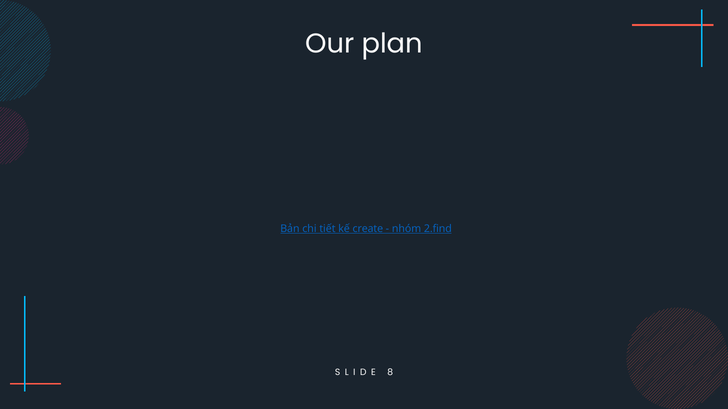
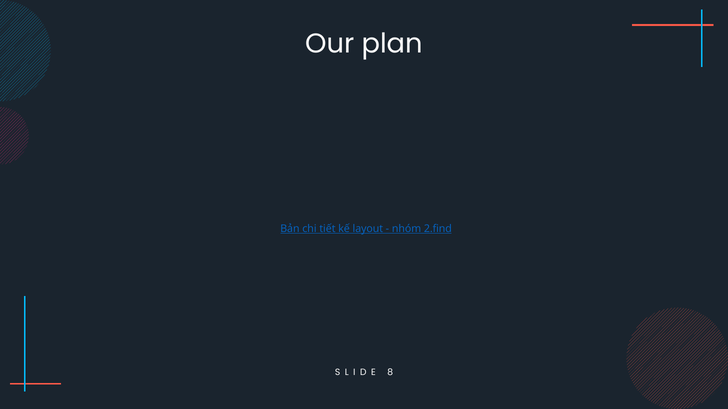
create: create -> layout
